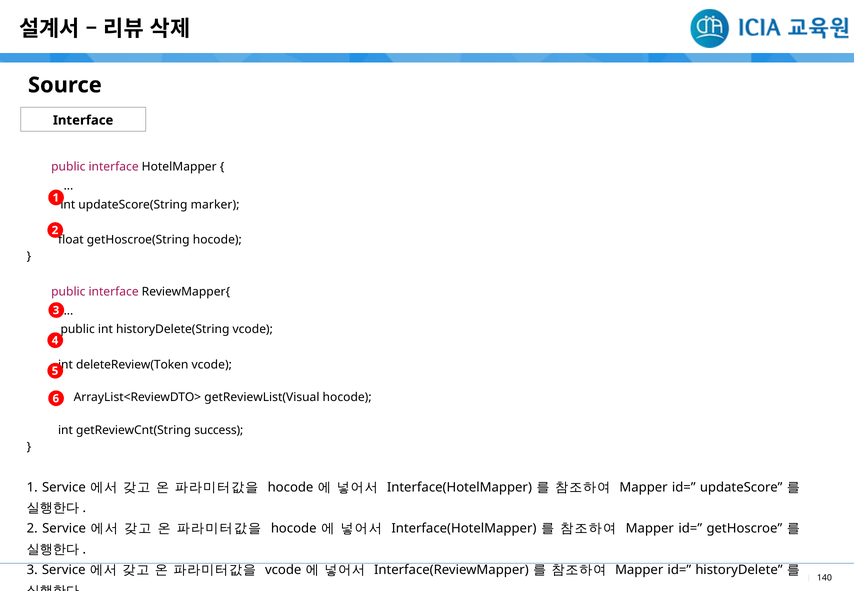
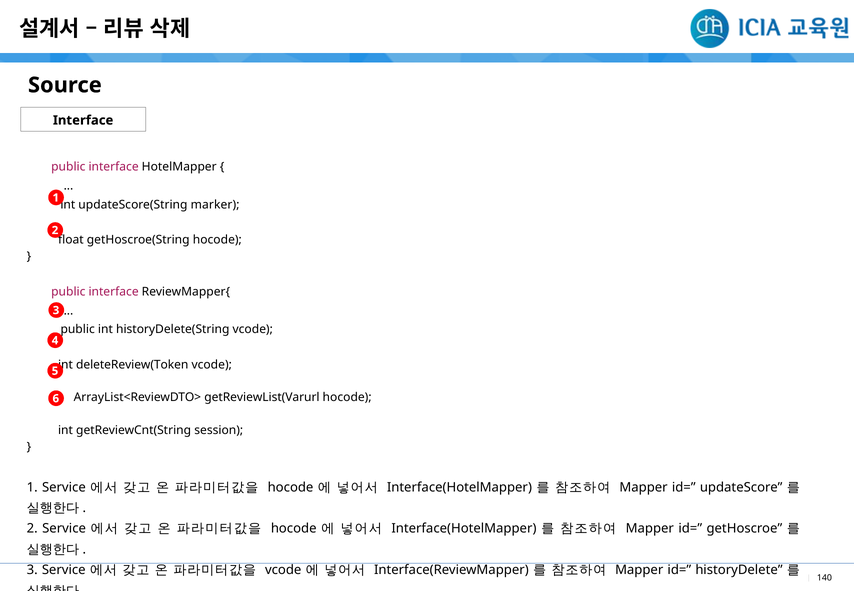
getReviewList(Visual: getReviewList(Visual -> getReviewList(Varurl
success: success -> session
